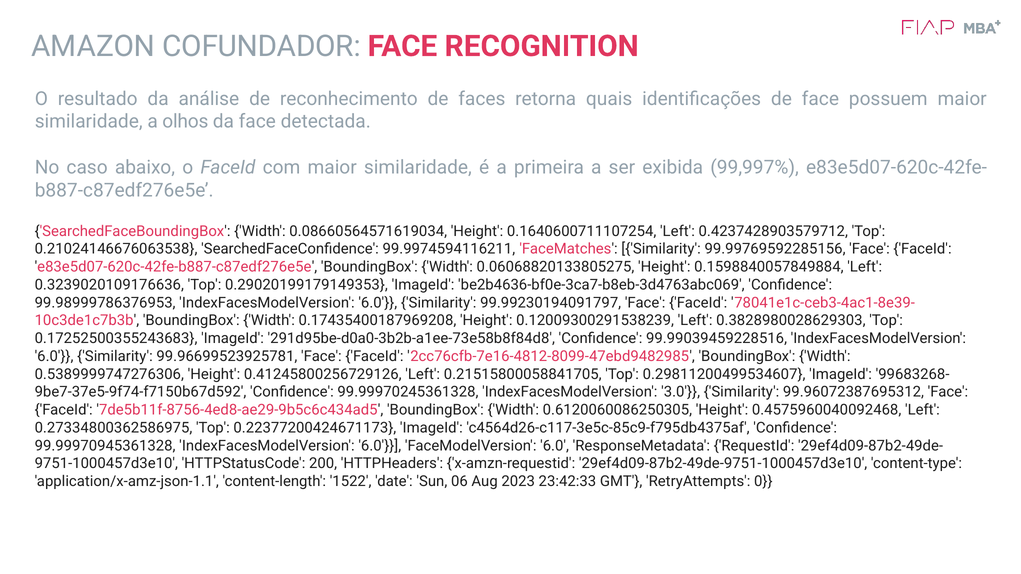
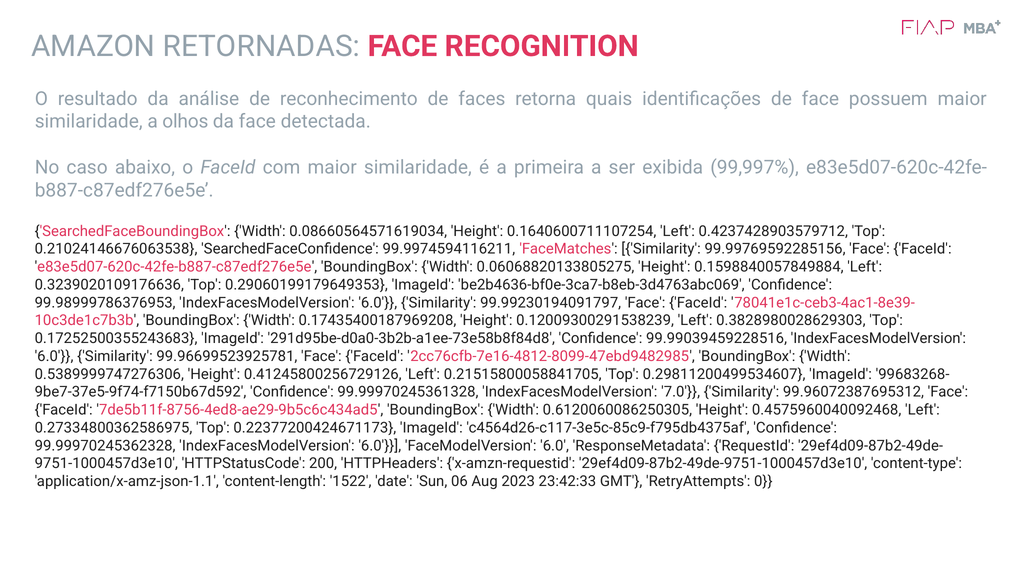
COFUNDADOR: COFUNDADOR -> RETORNADAS
0.29020199179149353: 0.29020199179149353 -> 0.29060199179649353
3.0: 3.0 -> 7.0
99.99970945361328: 99.99970945361328 -> 99.99970245362328
